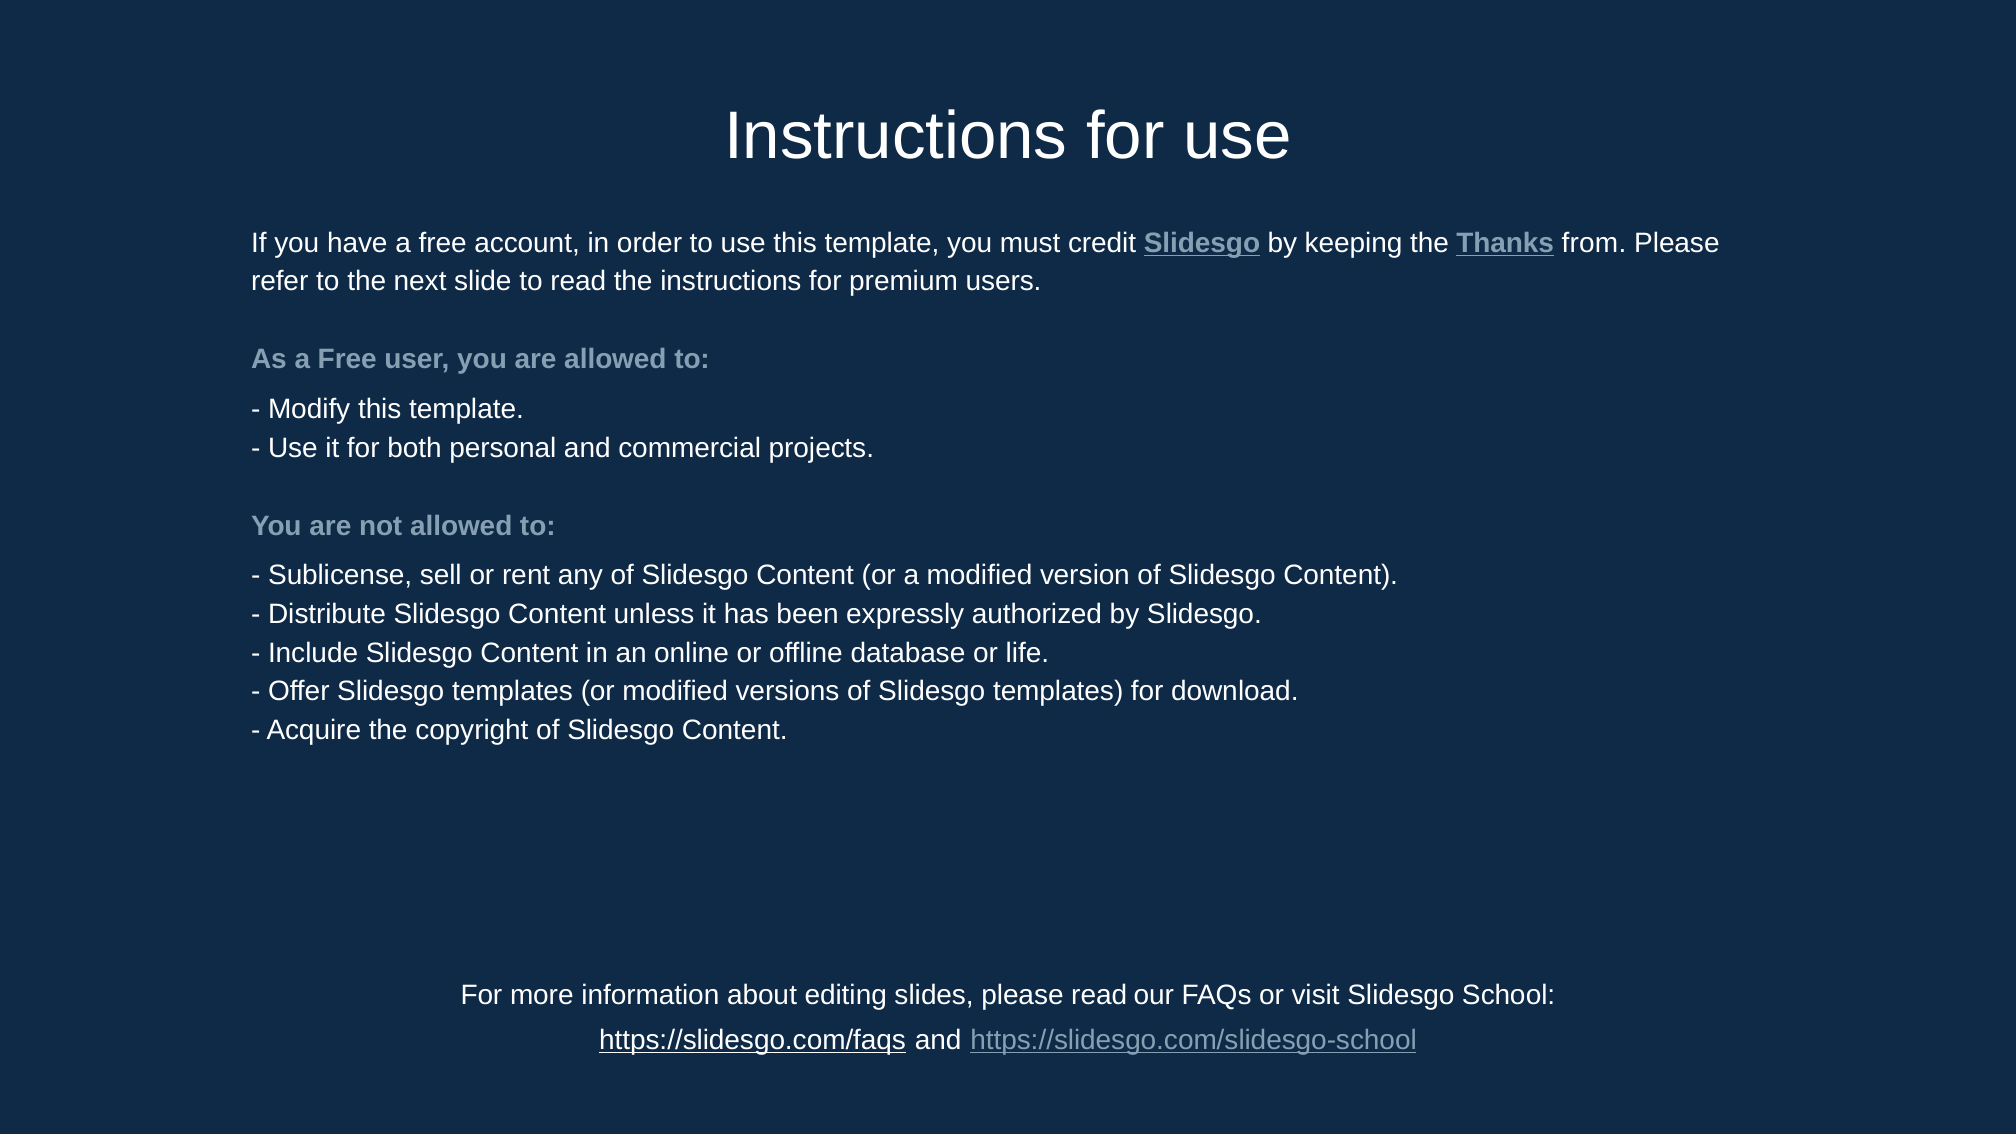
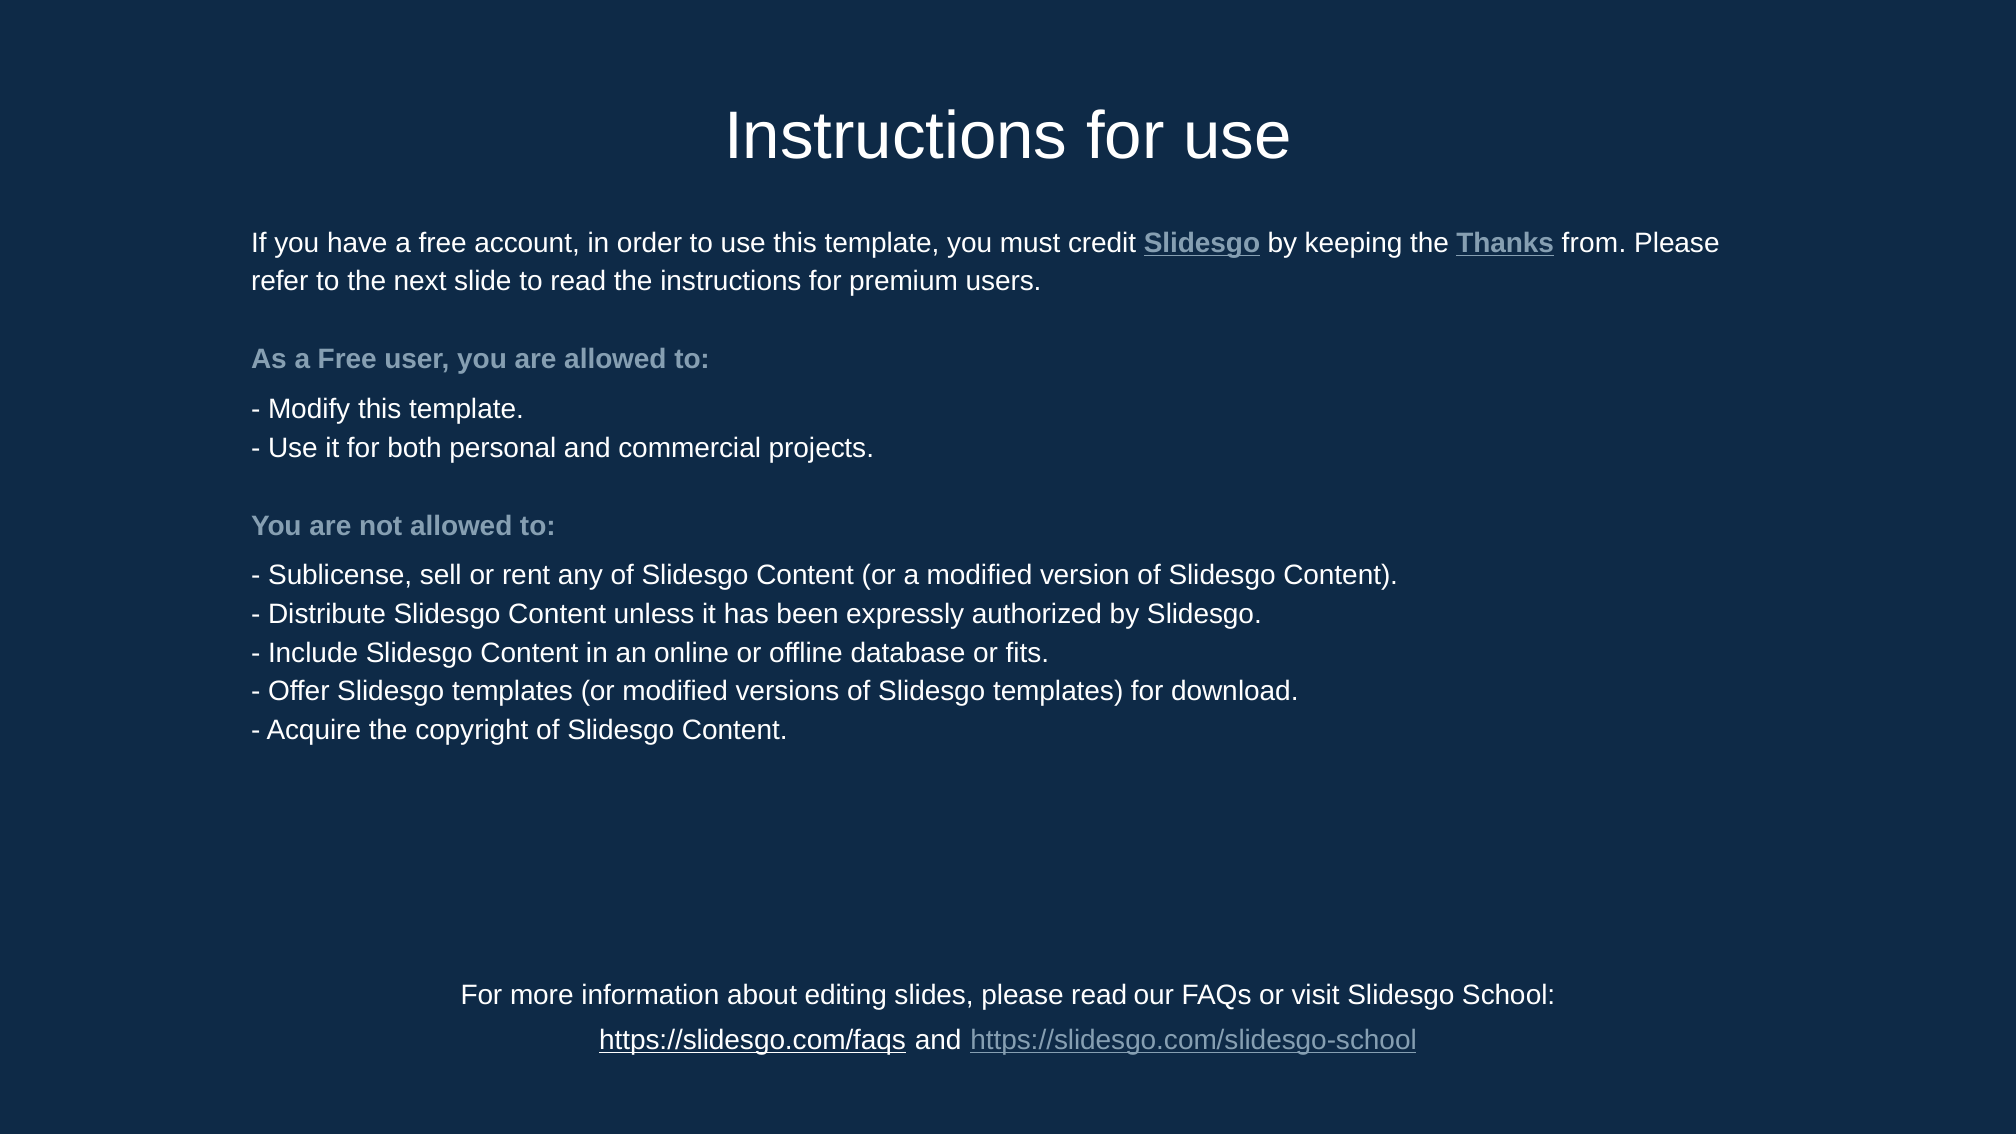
life: life -> fits
